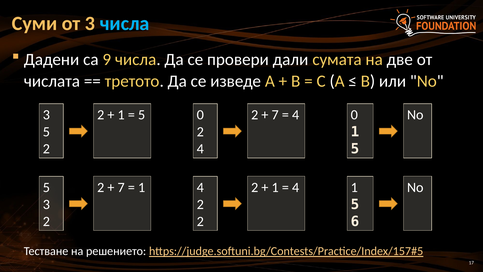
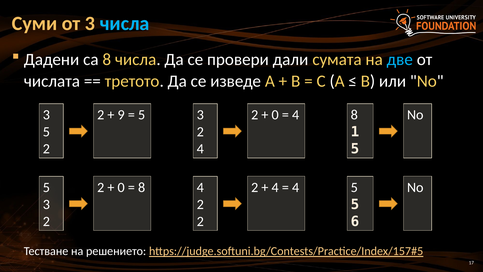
са 9: 9 -> 8
две colour: white -> light blue
1 at (121, 115): 1 -> 9
0 at (200, 115): 0 -> 3
7 at (275, 115): 7 -> 0
4 0: 0 -> 8
7 at (121, 187): 7 -> 0
1 at (142, 187): 1 -> 8
1 at (275, 187): 1 -> 4
4 1: 1 -> 5
